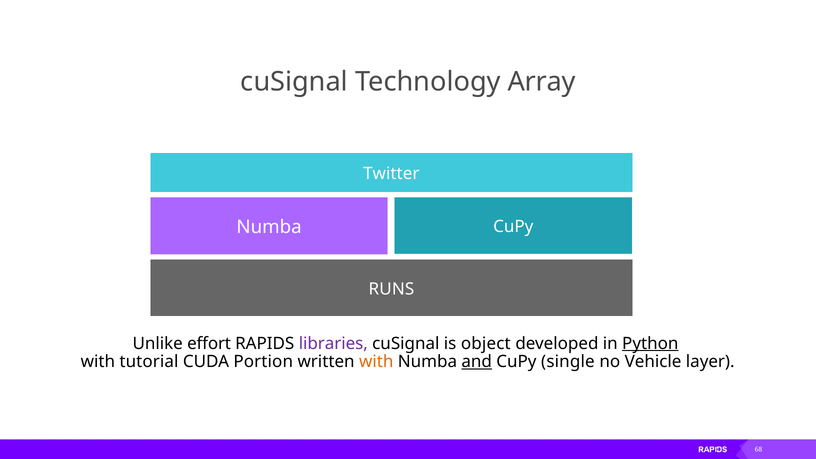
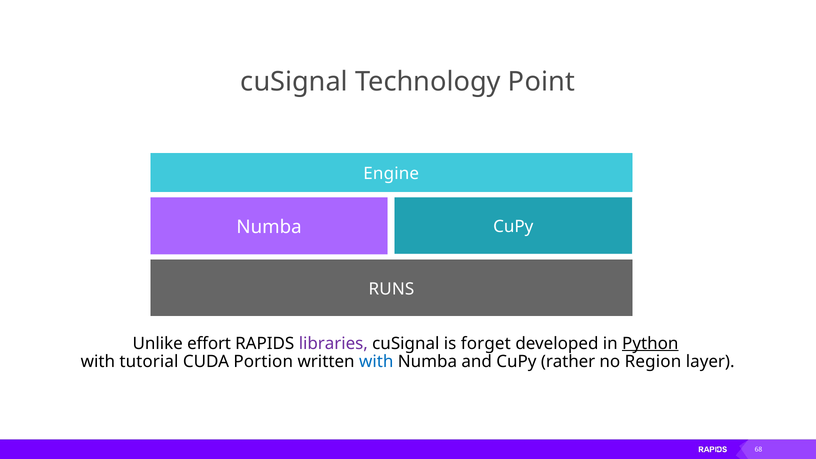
Array: Array -> Point
Twitter: Twitter -> Engine
object: object -> forget
with at (376, 362) colour: orange -> blue
and underline: present -> none
single: single -> rather
Vehicle: Vehicle -> Region
